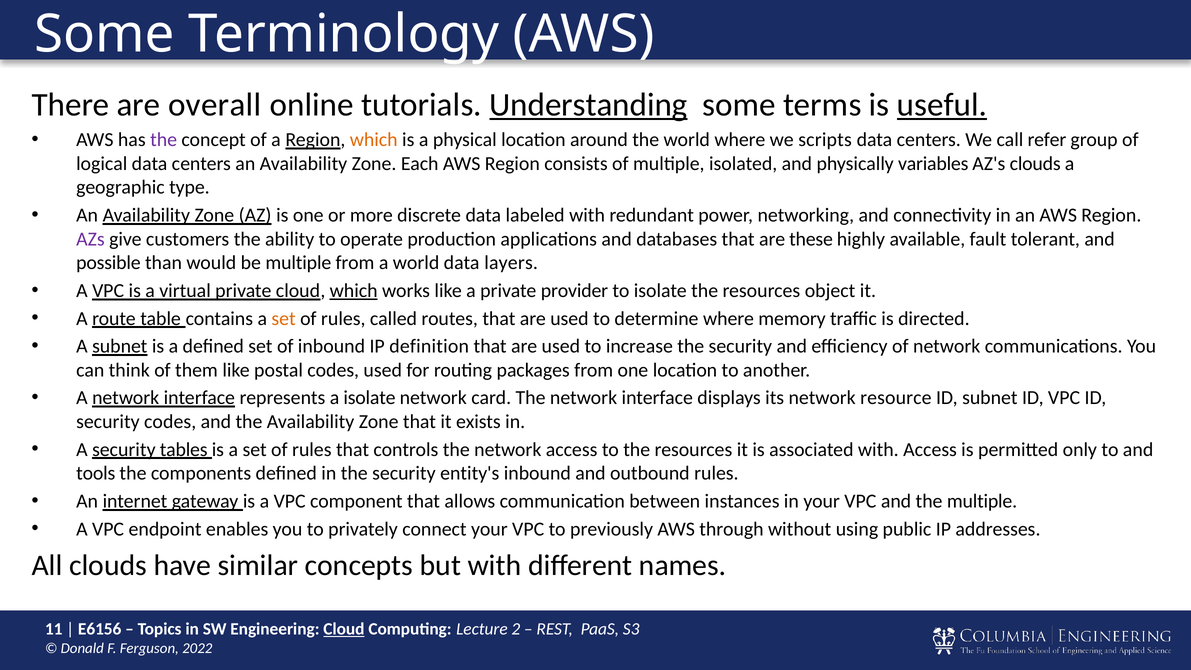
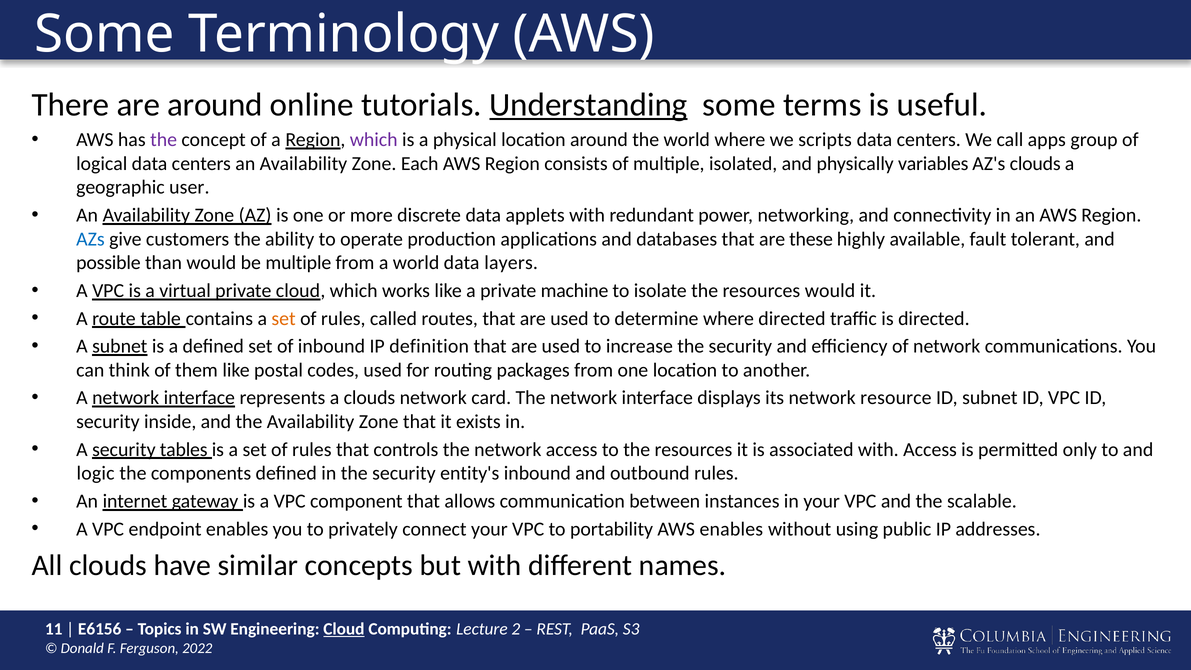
are overall: overall -> around
useful underline: present -> none
which at (374, 140) colour: orange -> purple
refer: refer -> apps
type: type -> user
labeled: labeled -> applets
AZs colour: purple -> blue
which at (354, 291) underline: present -> none
provider: provider -> machine
resources object: object -> would
where memory: memory -> directed
a isolate: isolate -> clouds
security codes: codes -> inside
tools: tools -> logic
the multiple: multiple -> scalable
previously: previously -> portability
AWS through: through -> enables
